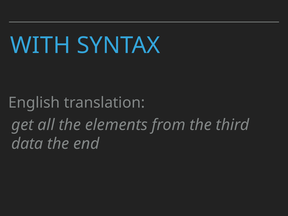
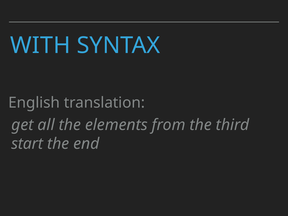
data: data -> start
